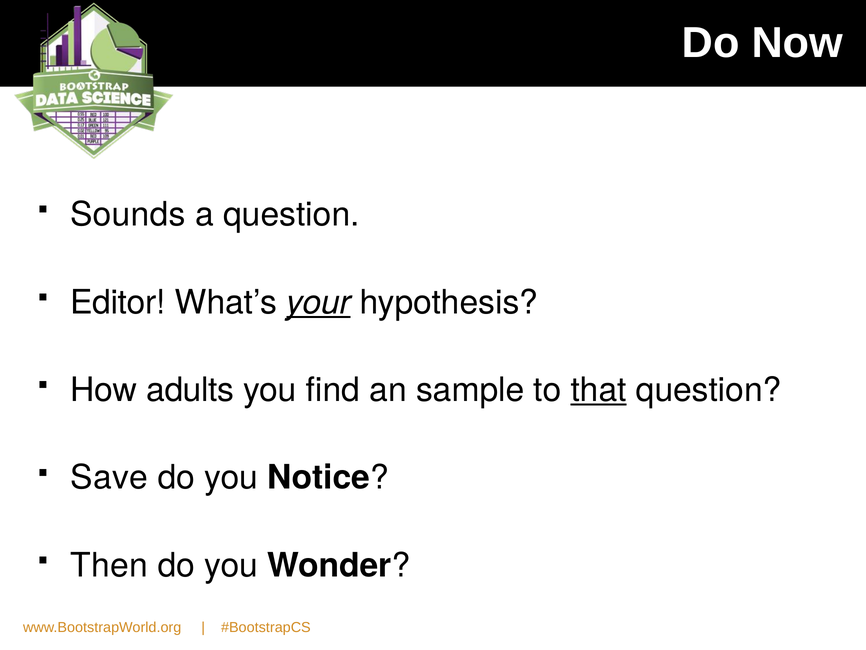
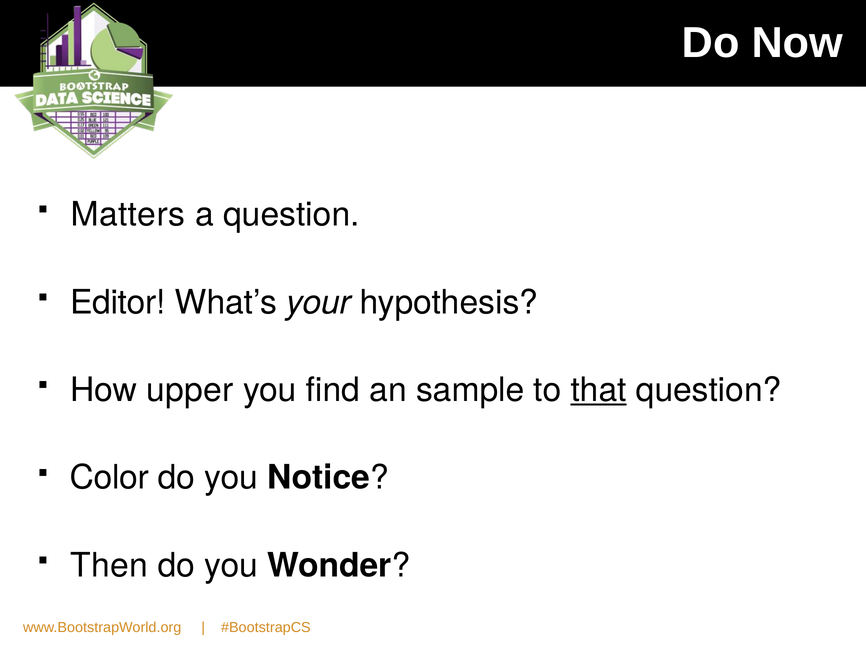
Sounds: Sounds -> Matters
your underline: present -> none
adults: adults -> upper
Save: Save -> Color
